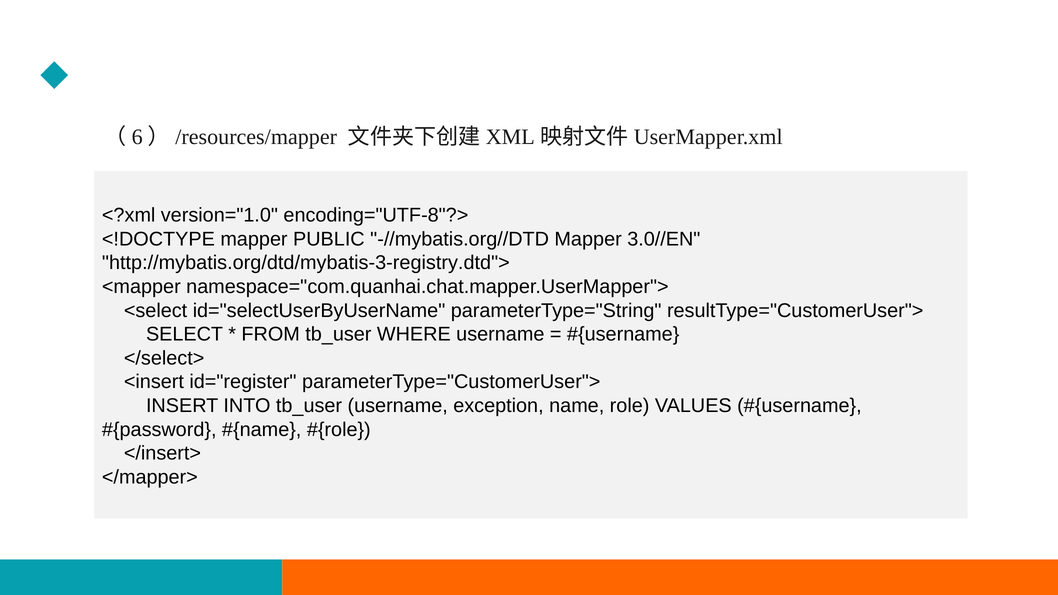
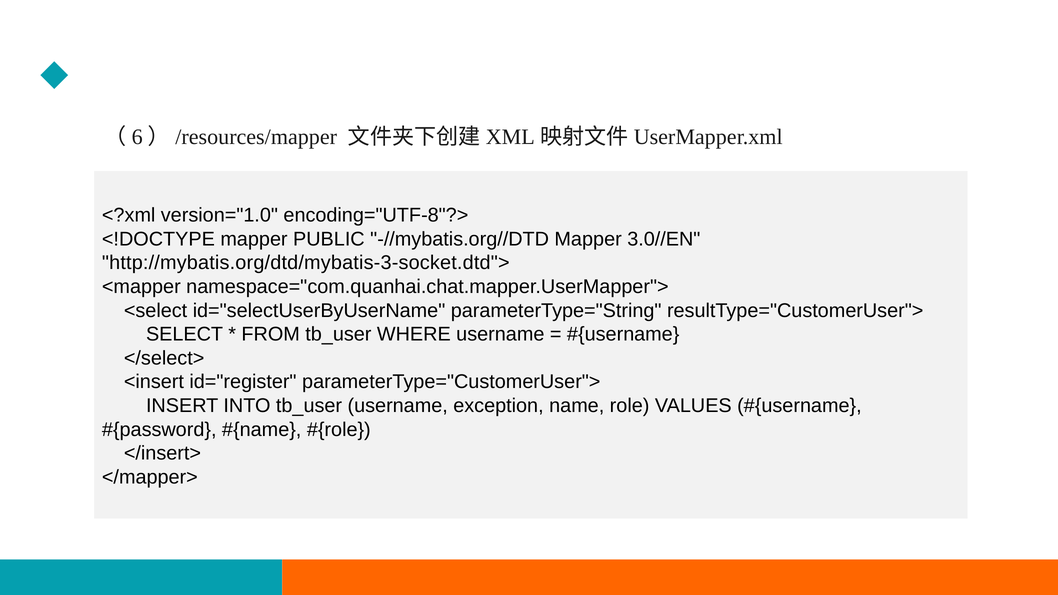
http://mybatis.org/dtd/mybatis-3-registry.dtd">: http://mybatis.org/dtd/mybatis-3-registry.dtd"> -> http://mybatis.org/dtd/mybatis-3-socket.dtd">
